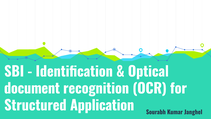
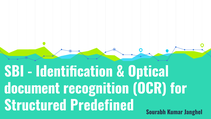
Application: Application -> Predefined
